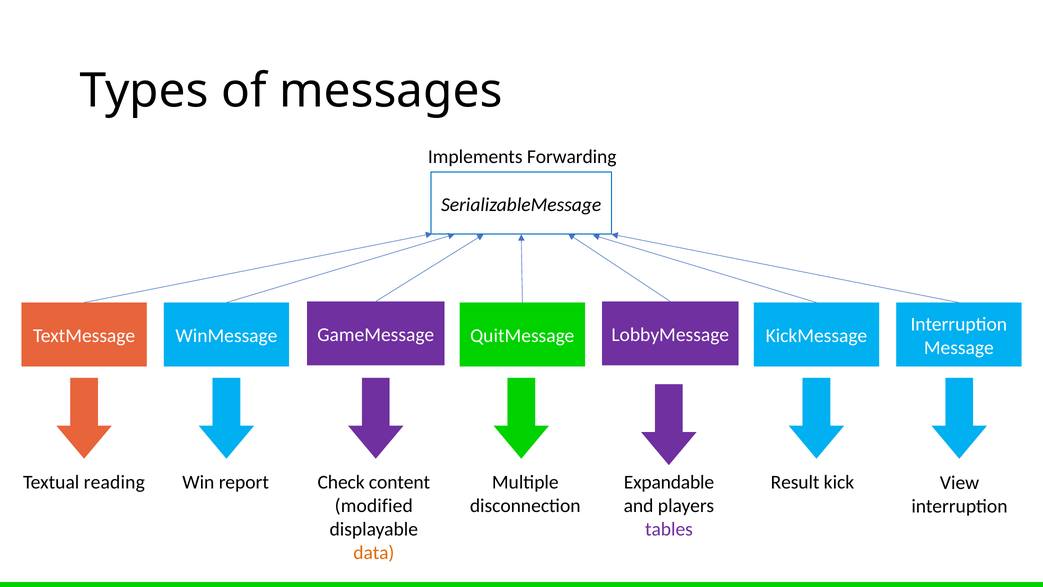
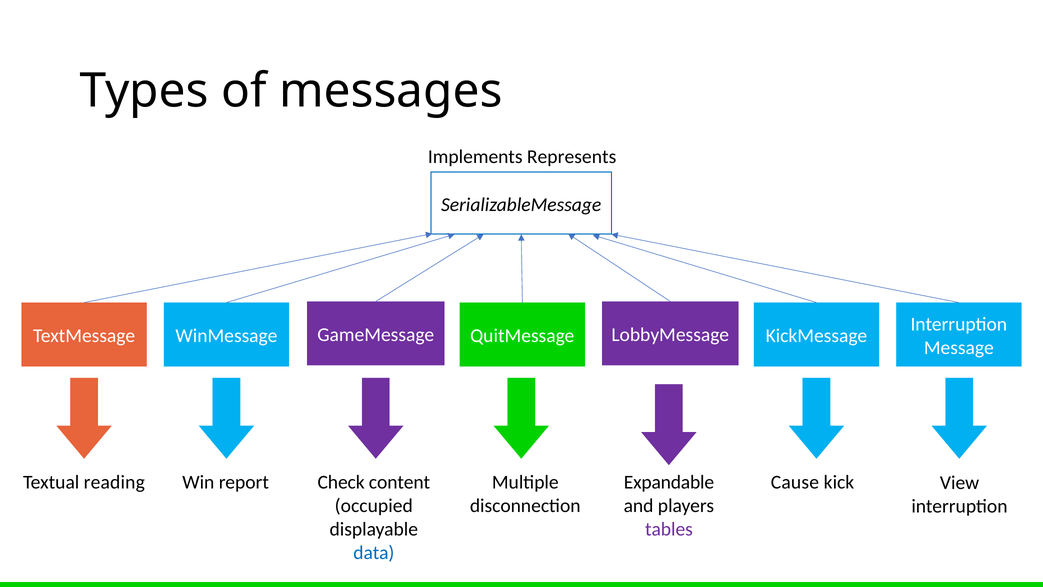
Forwarding: Forwarding -> Represents
Result: Result -> Cause
modified: modified -> occupied
data colour: orange -> blue
